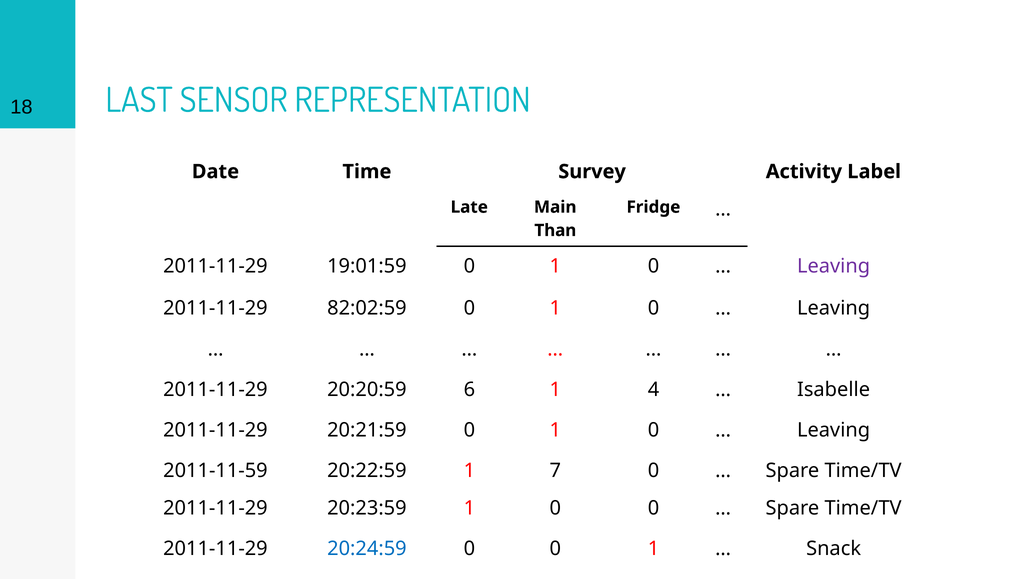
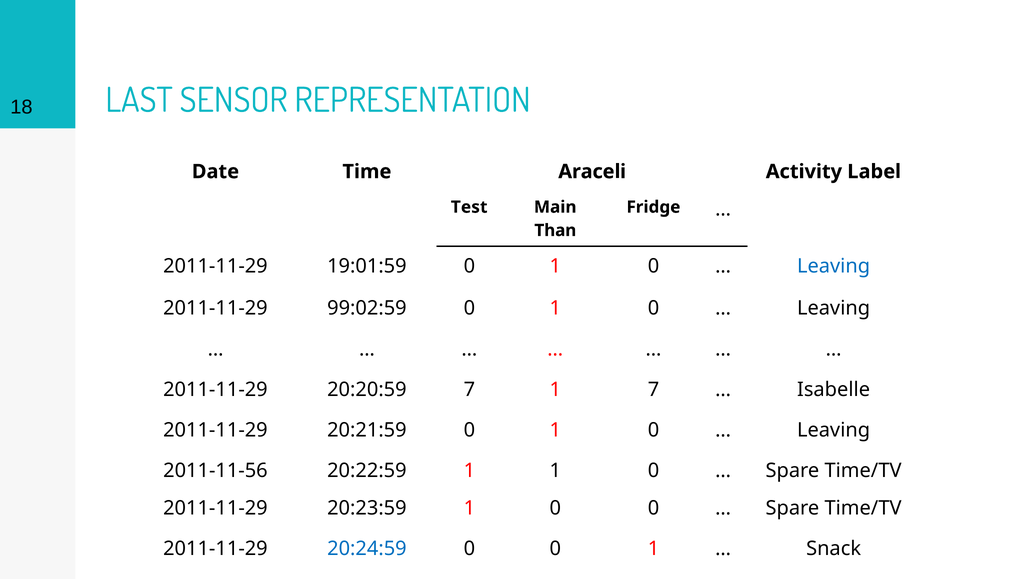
Survey: Survey -> Araceli
Late: Late -> Test
Leaving at (834, 266) colour: purple -> blue
82:02:59: 82:02:59 -> 99:02:59
20:20:59 6: 6 -> 7
1 4: 4 -> 7
2011-11-59: 2011-11-59 -> 2011-11-56
1 7: 7 -> 1
